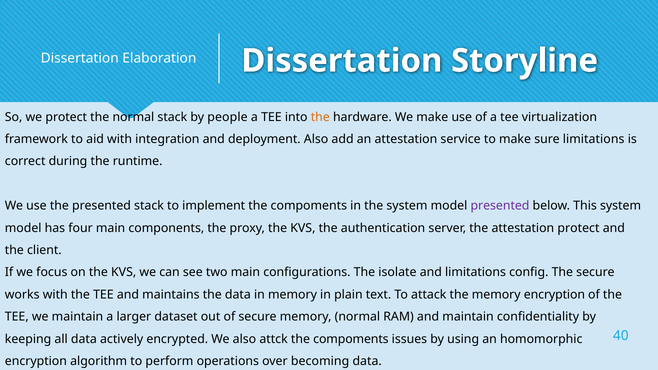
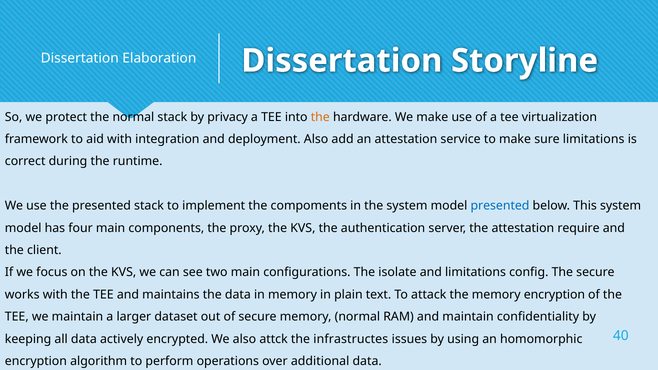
people: people -> privacy
presented at (500, 206) colour: purple -> blue
attestation protect: protect -> require
attck the compoments: compoments -> infrastructes
becoming: becoming -> additional
